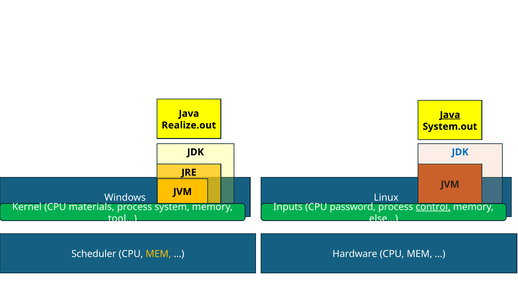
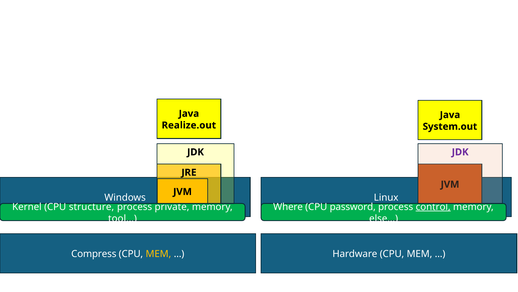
Java at (450, 115) underline: present -> none
JDK at (460, 152) colour: blue -> purple
materials: materials -> structure
system: system -> private
Inputs: Inputs -> Where
Scheduler: Scheduler -> Compress
